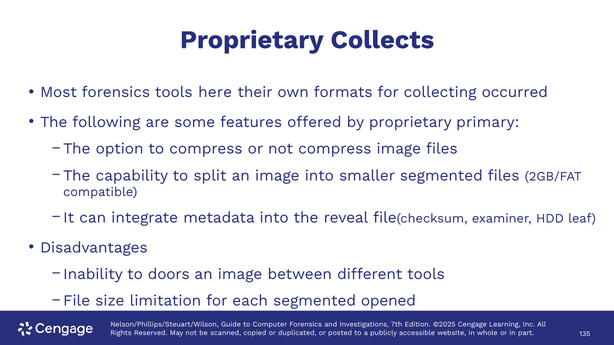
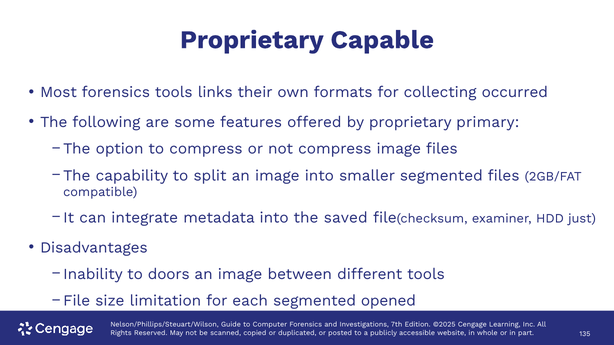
Collects: Collects -> Capable
here: here -> links
reveal: reveal -> saved
leaf: leaf -> just
